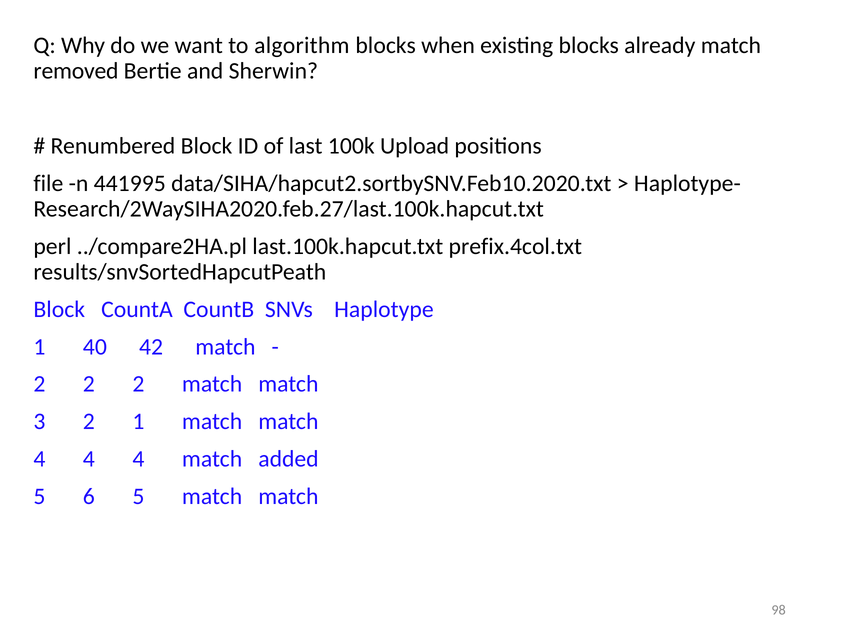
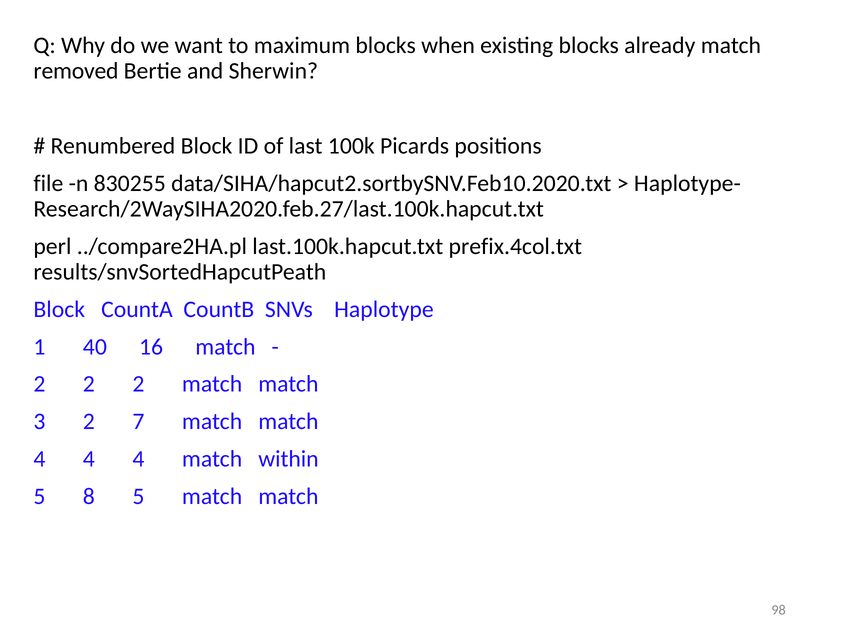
algorithm: algorithm -> maximum
Upload: Upload -> Picards
441995: 441995 -> 830255
42: 42 -> 16
2 1: 1 -> 7
added: added -> within
6: 6 -> 8
